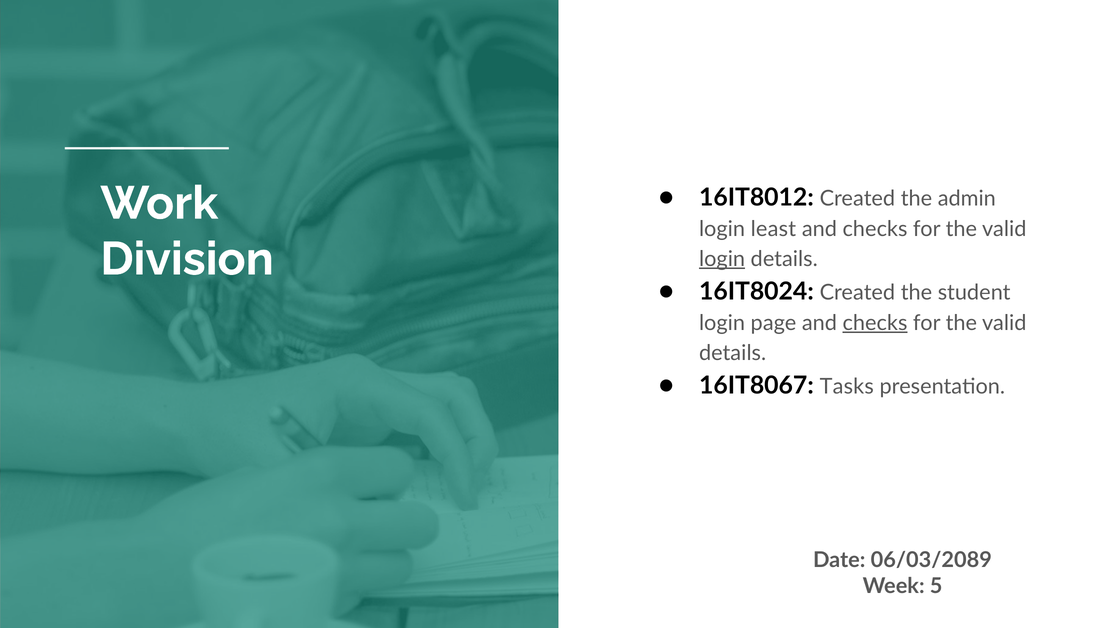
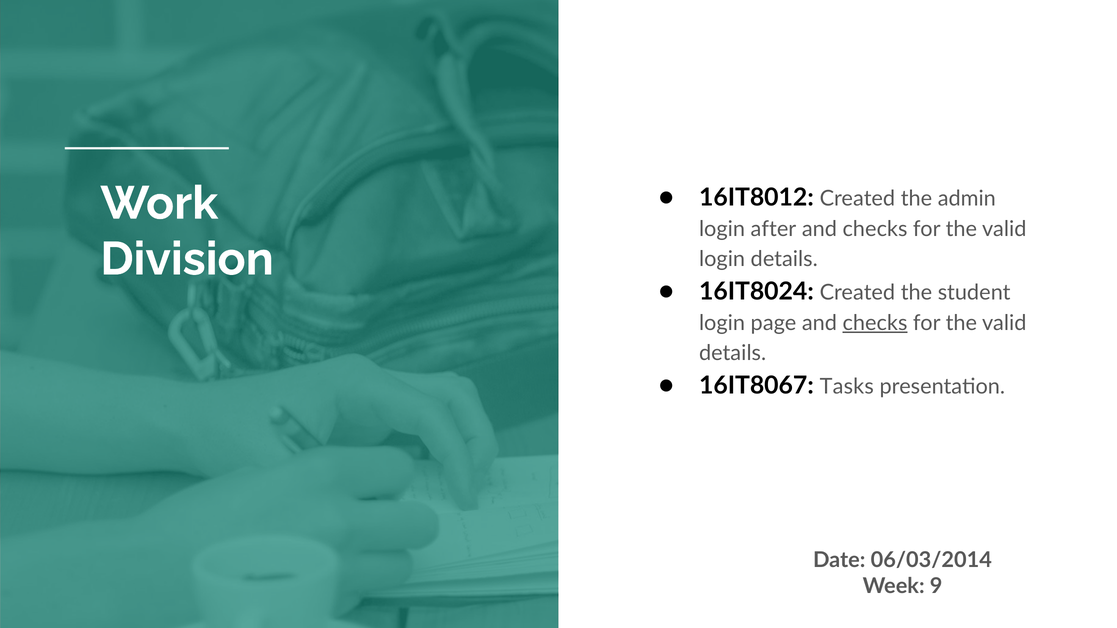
least: least -> after
login at (722, 259) underline: present -> none
06/03/2089: 06/03/2089 -> 06/03/2014
5: 5 -> 9
